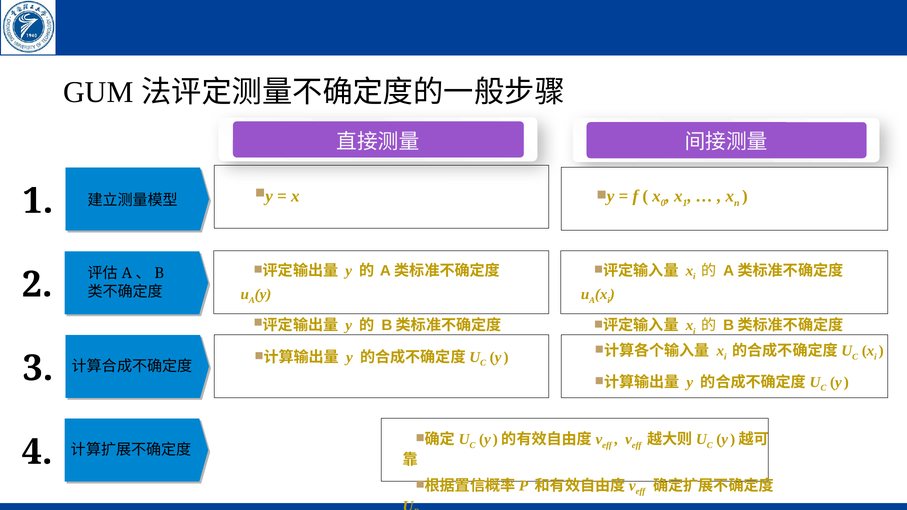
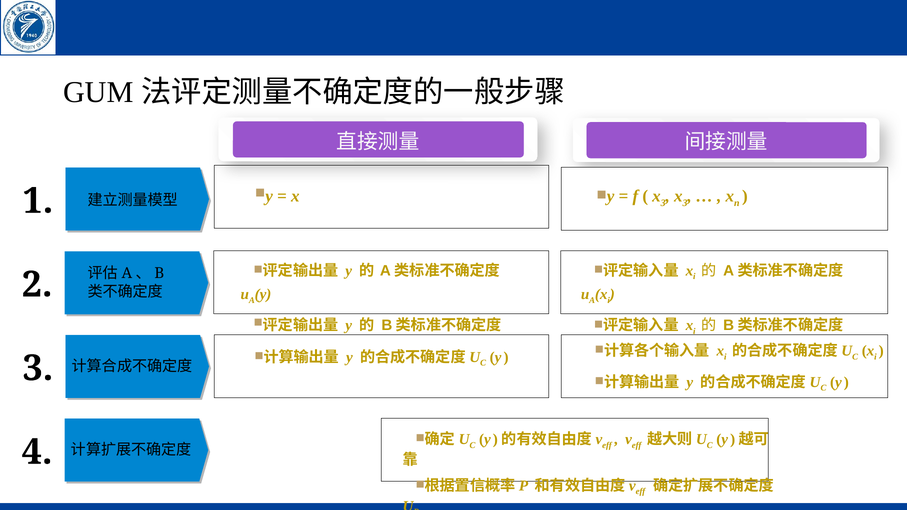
0 at (663, 203): 0 -> 3
1 at (685, 203): 1 -> 3
